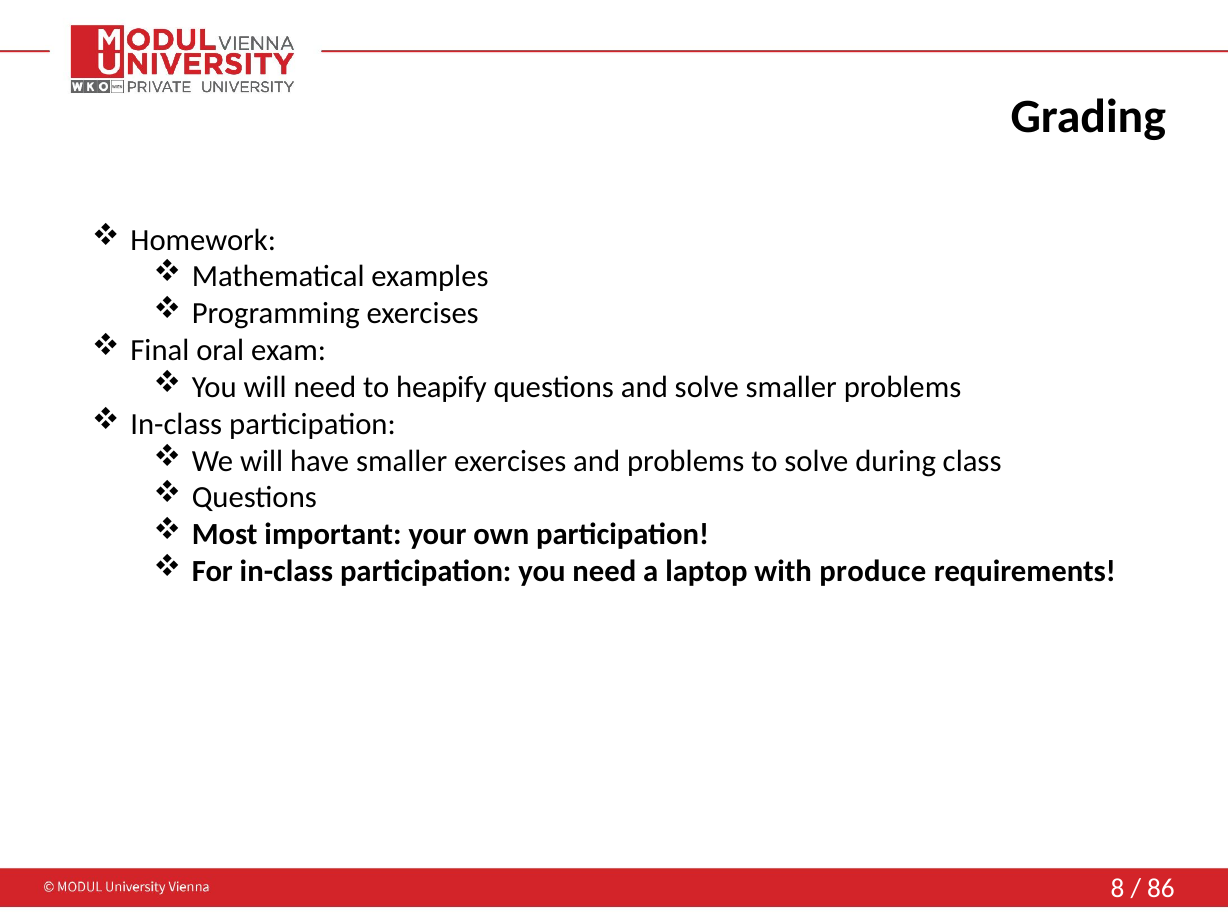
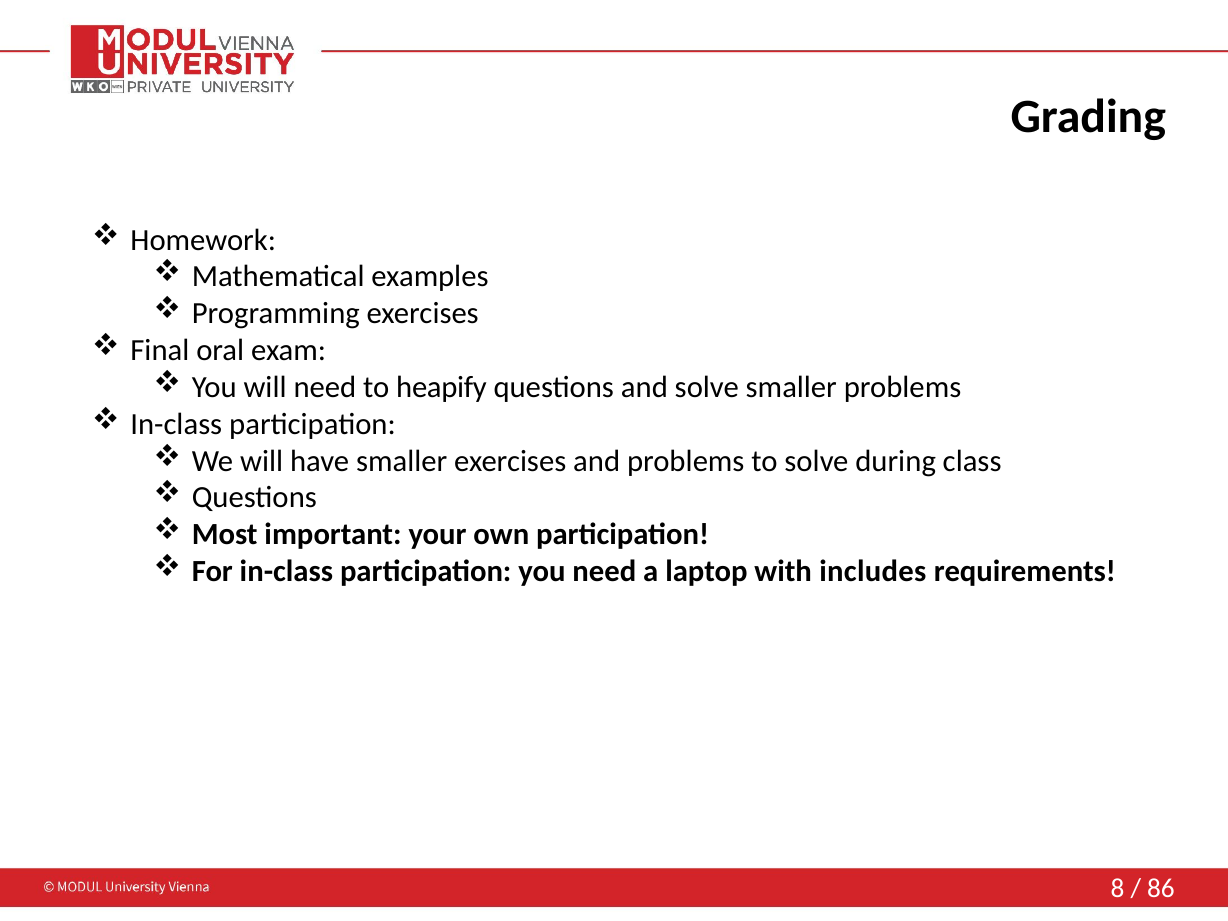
produce: produce -> includes
